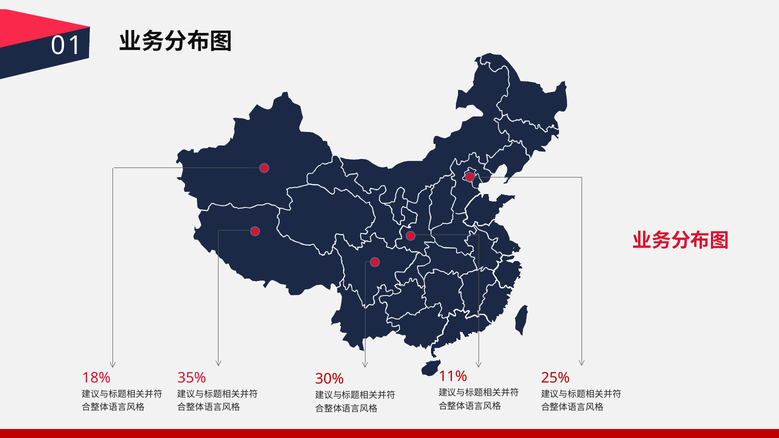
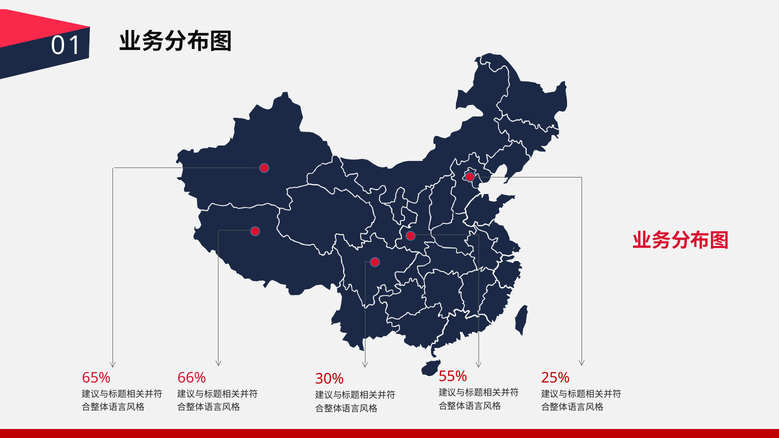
11%: 11% -> 55%
18%: 18% -> 65%
35%: 35% -> 66%
